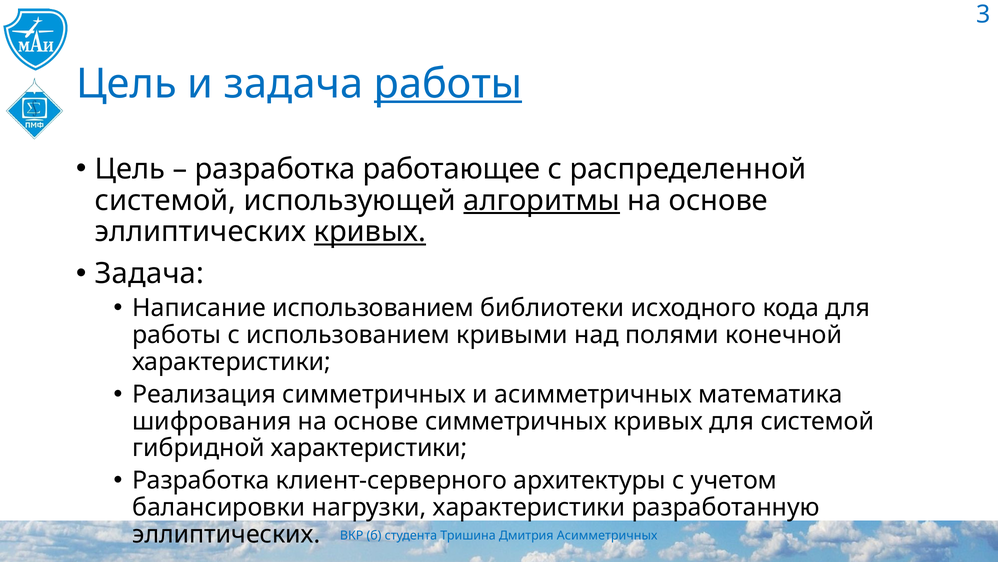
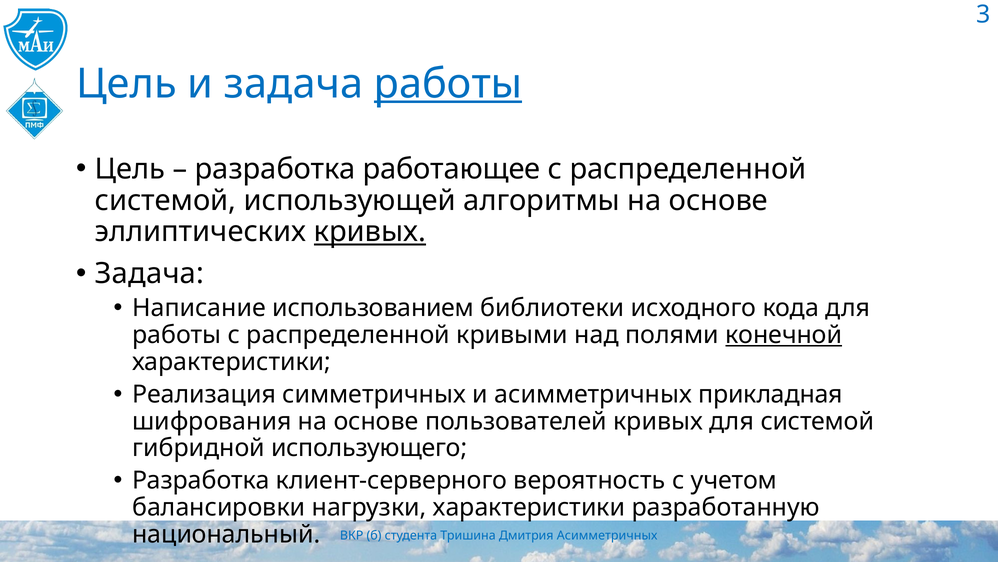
алгоритмы underline: present -> none
работы с использованием: использованием -> распределенной
конечной underline: none -> present
математика: математика -> прикладная
основе симметричных: симметричных -> пользователей
гибридной характеристики: характеристики -> использующего
архитектуры: архитектуры -> вероятность
эллиптических at (226, 534): эллиптических -> национальный
